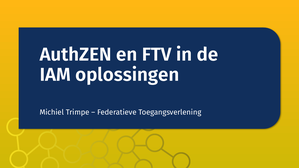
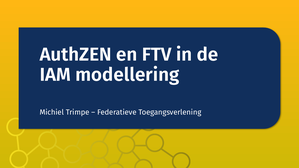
oplossingen: oplossingen -> modellering
